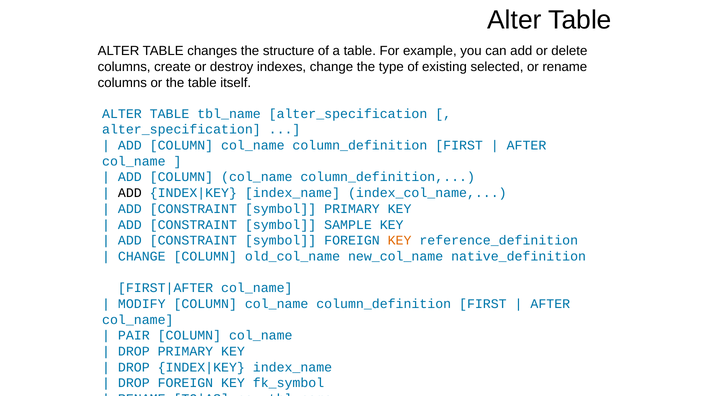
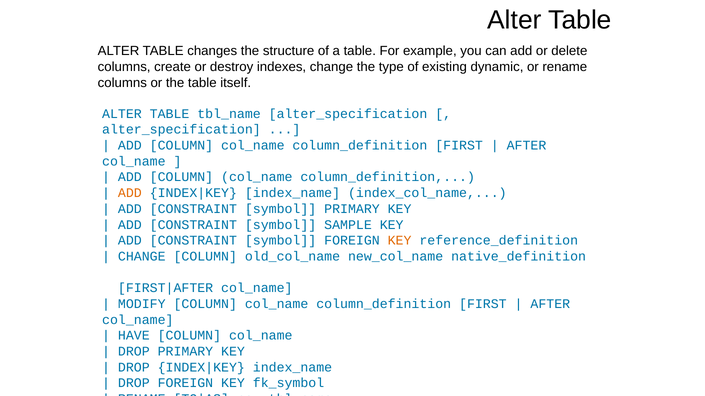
selected: selected -> dynamic
ADD at (130, 193) colour: black -> orange
PAIR: PAIR -> HAVE
